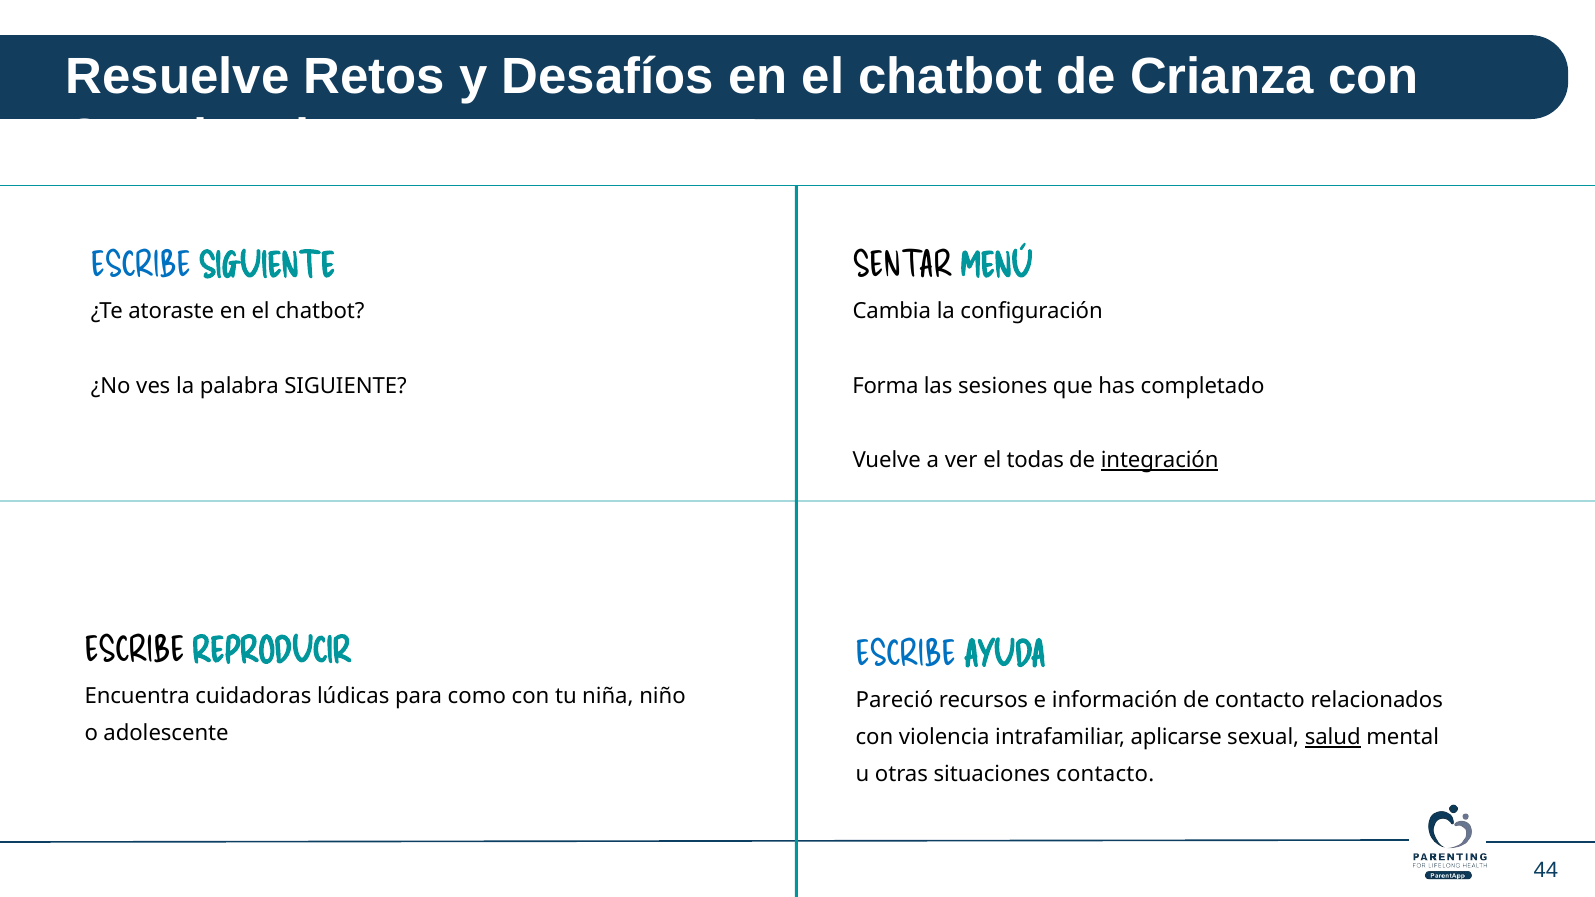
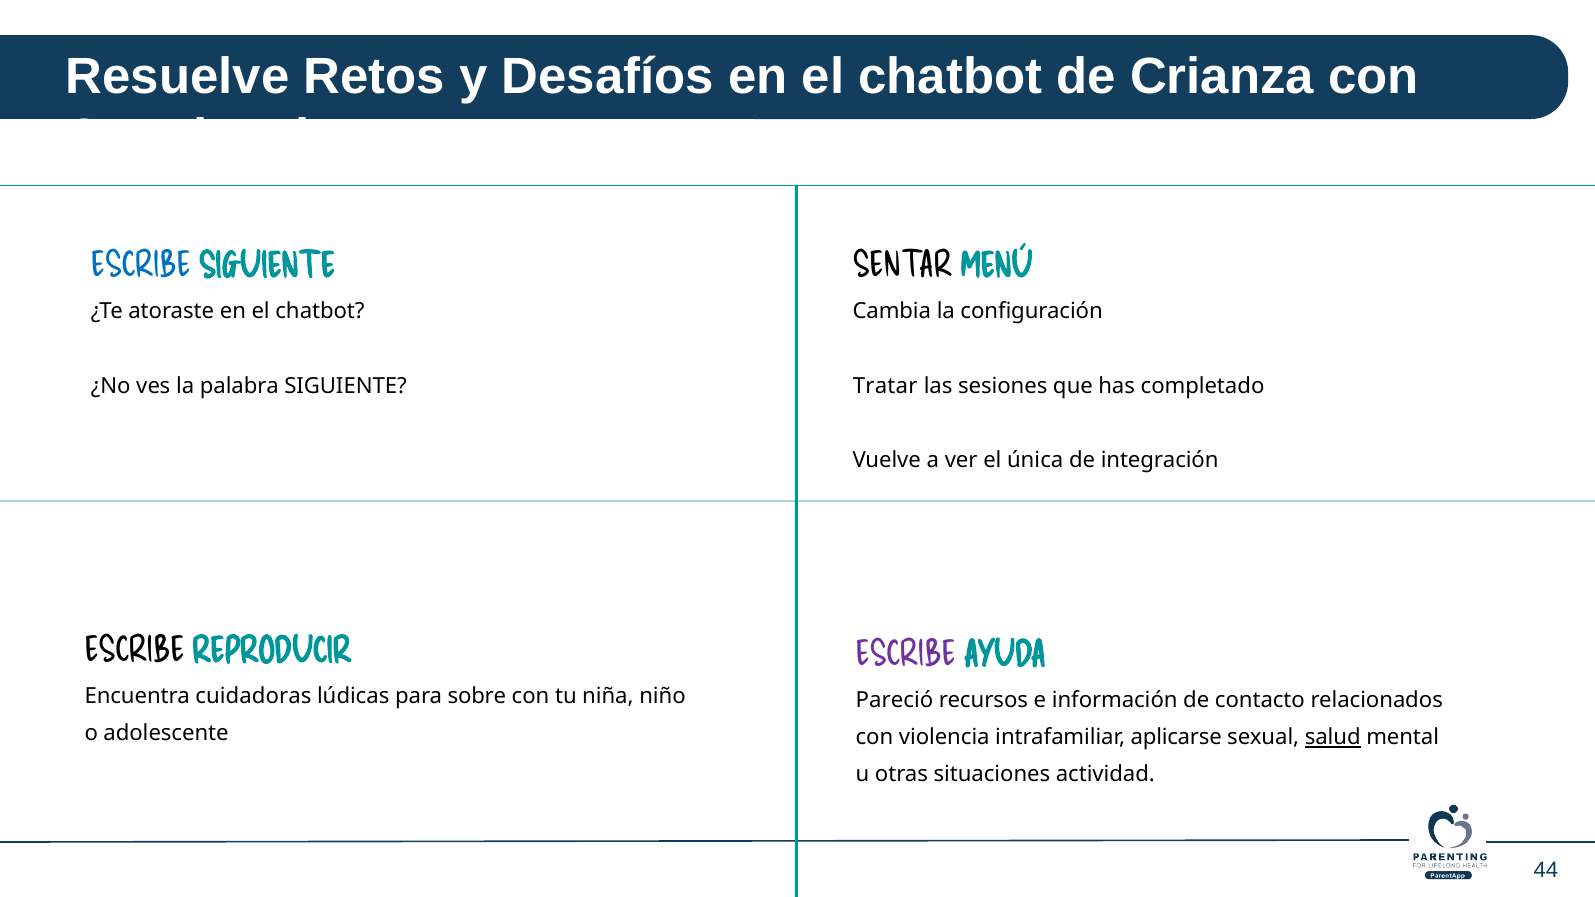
Forma: Forma -> Tratar
todas: todas -> única
integración underline: present -> none
ESCRIBE at (906, 655) colour: blue -> purple
como: como -> sobre
situaciones contacto: contacto -> actividad
